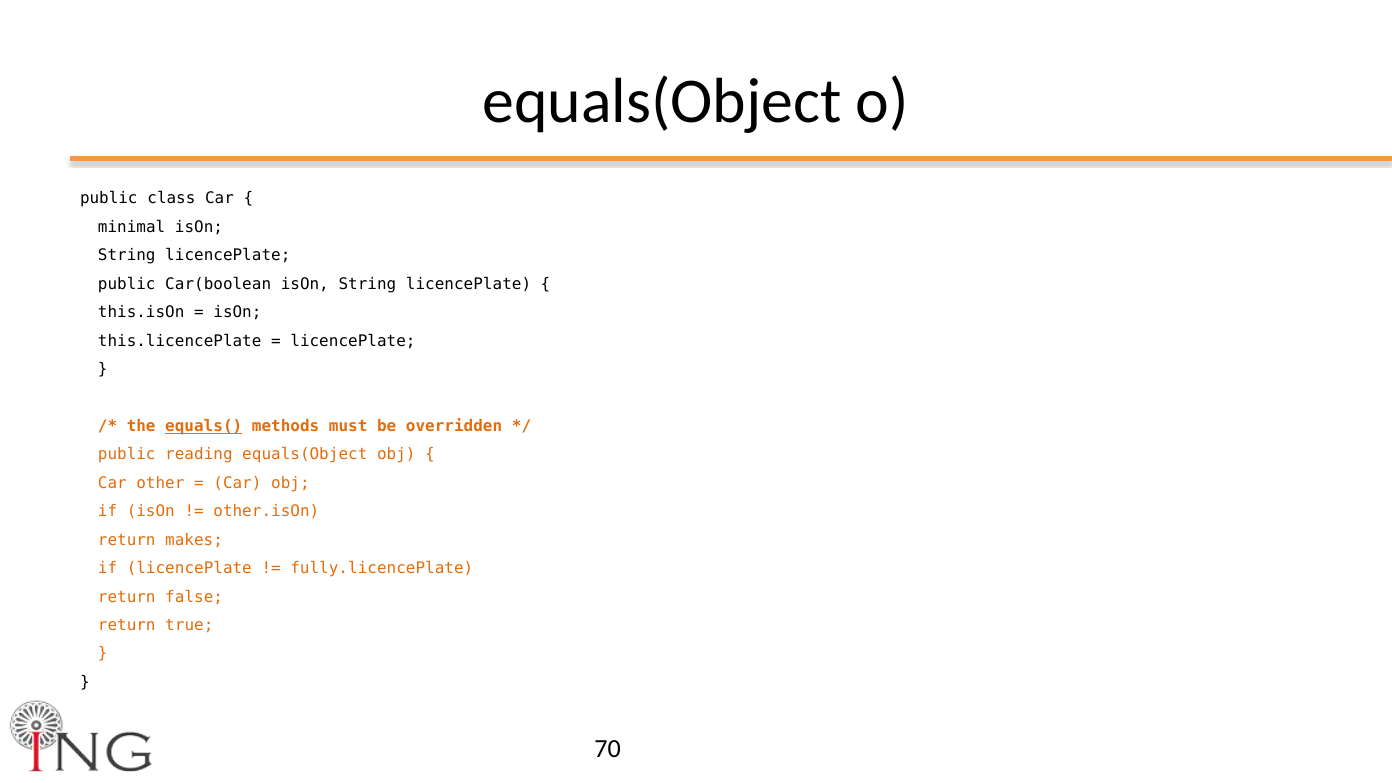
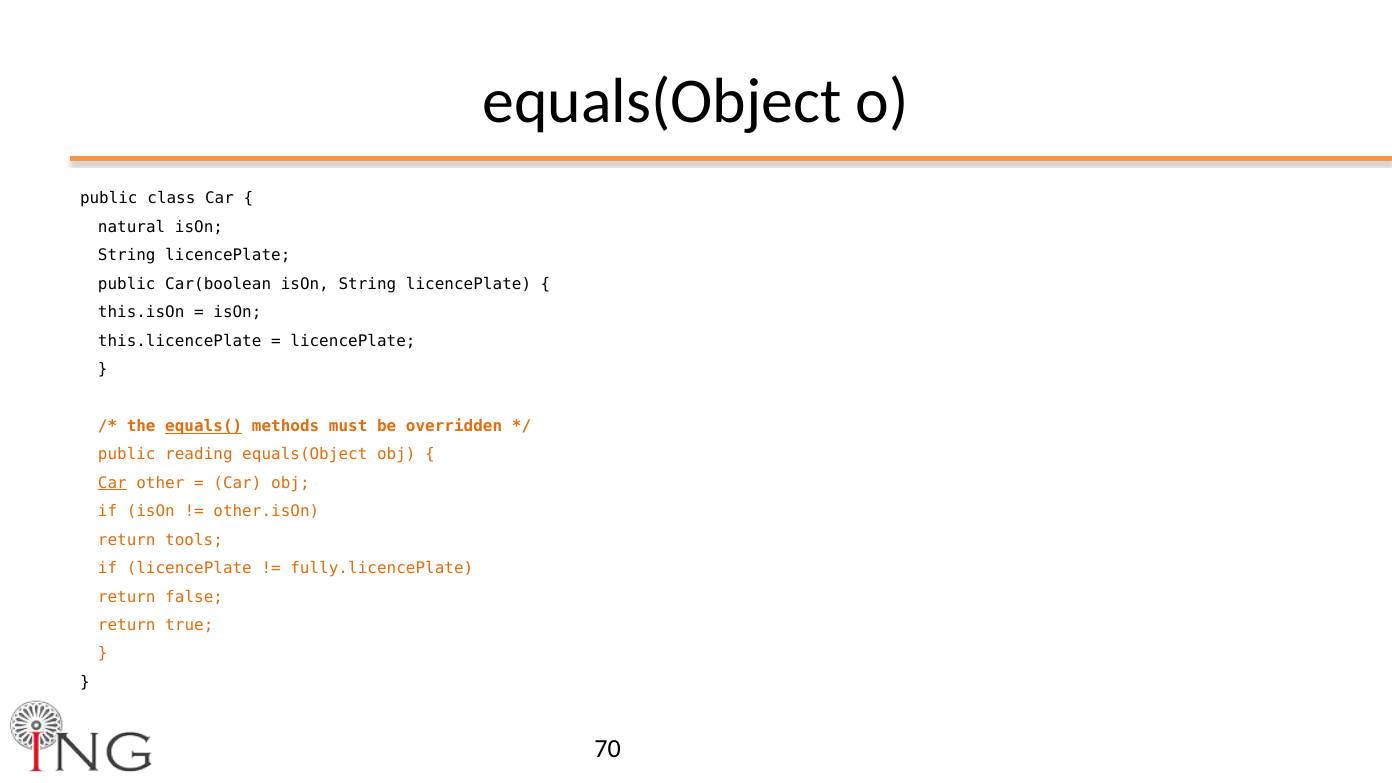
minimal: minimal -> natural
Car at (112, 483) underline: none -> present
makes: makes -> tools
